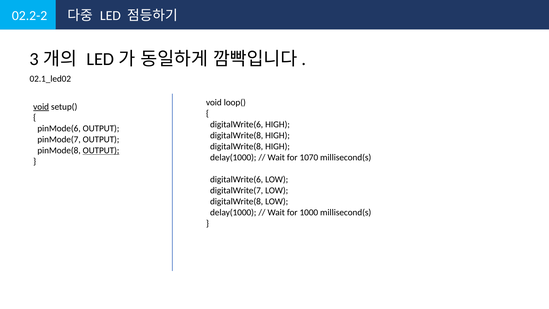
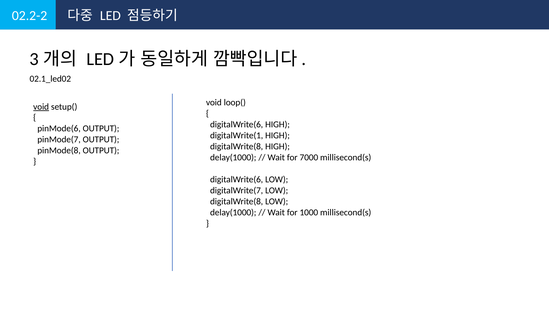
digitalWrite(8 at (237, 135): digitalWrite(8 -> digitalWrite(1
OUTPUT at (101, 151) underline: present -> none
1070: 1070 -> 7000
